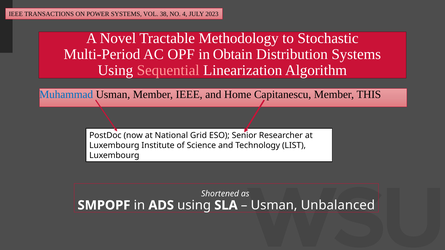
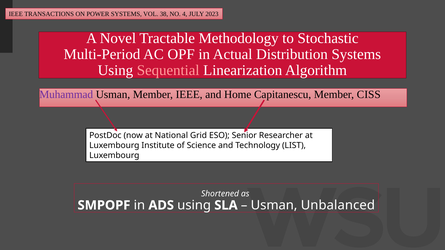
Obtain: Obtain -> Actual
Muhammad colour: blue -> purple
THIS: THIS -> CISS
